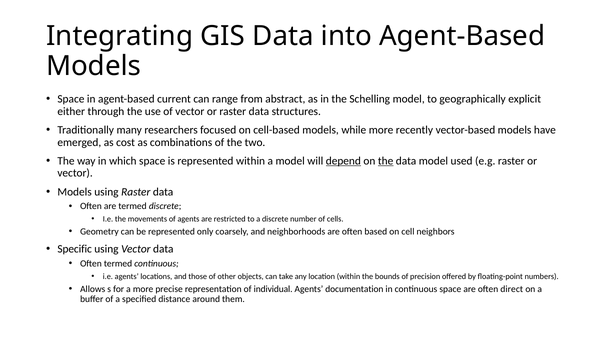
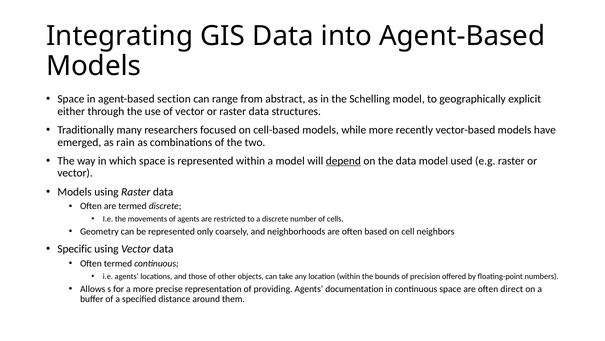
current: current -> section
cost: cost -> rain
the at (386, 161) underline: present -> none
individual: individual -> providing
